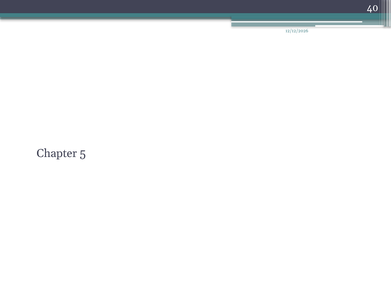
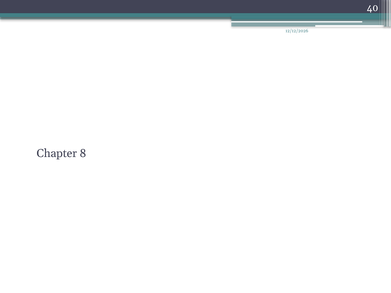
5: 5 -> 8
